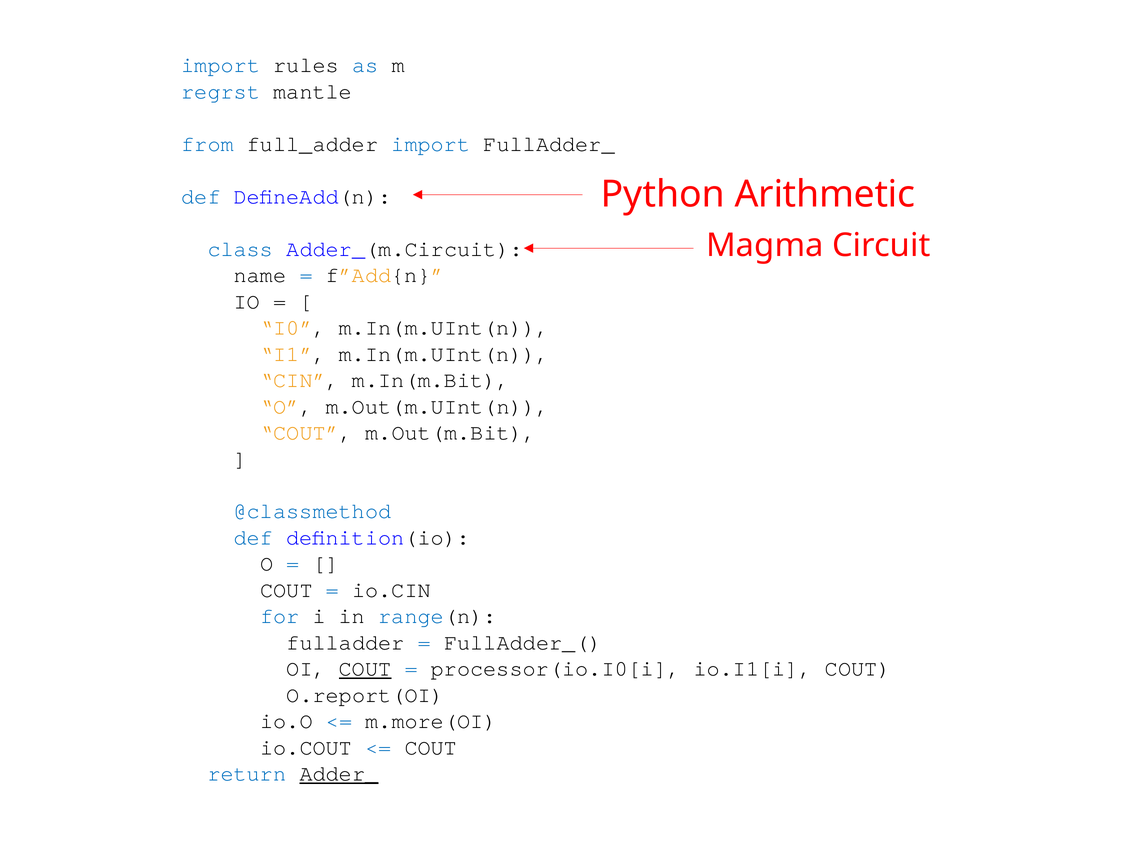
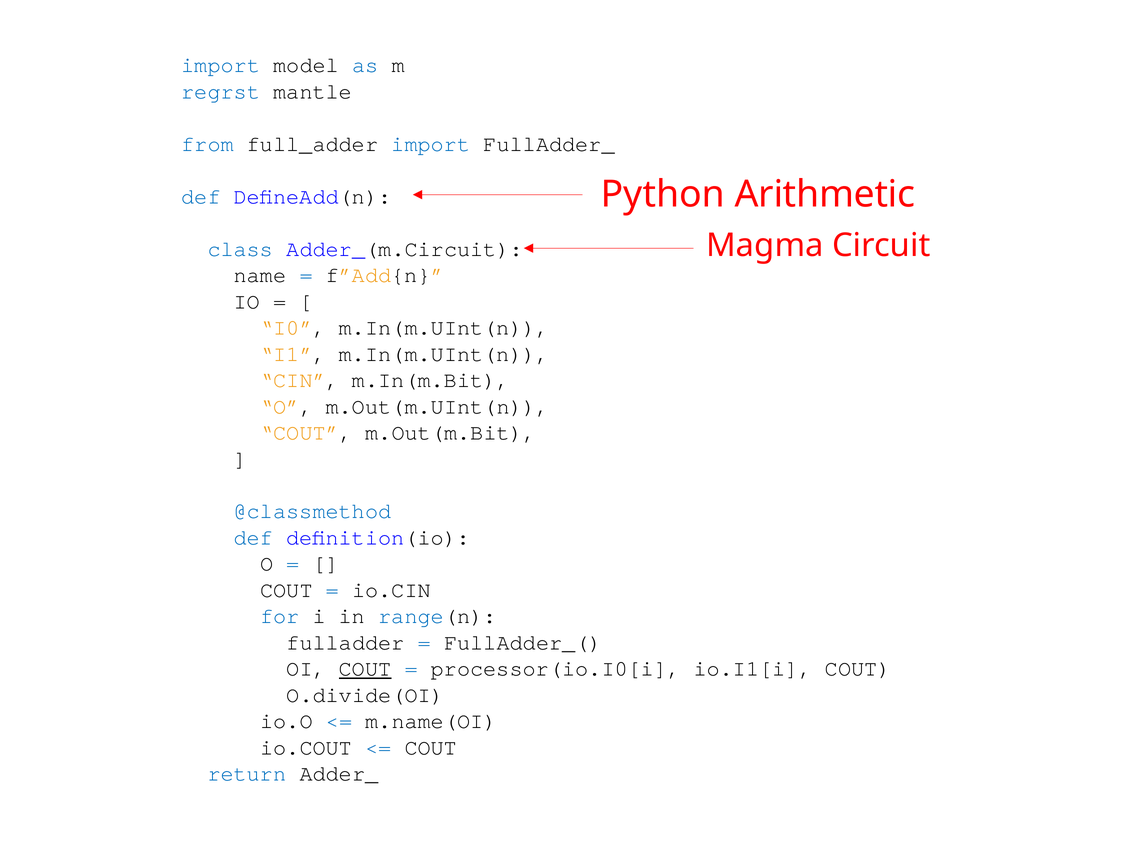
rules: rules -> model
O.report(OI: O.report(OI -> O.divide(OI
m.more(OI: m.more(OI -> m.name(OI
Adder_ underline: present -> none
